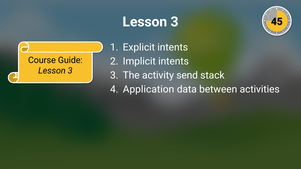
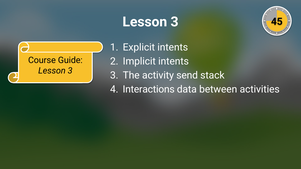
Application: Application -> Interactions
